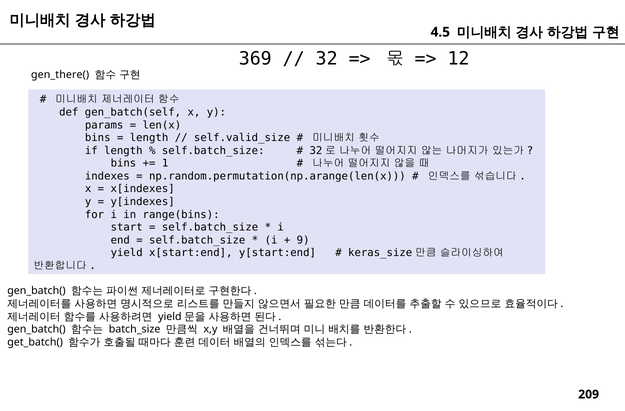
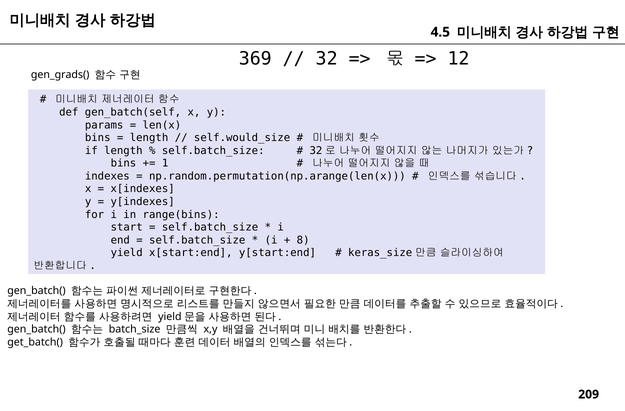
gen_there(: gen_there( -> gen_grads(
self.valid_size: self.valid_size -> self.would_size
9: 9 -> 8
